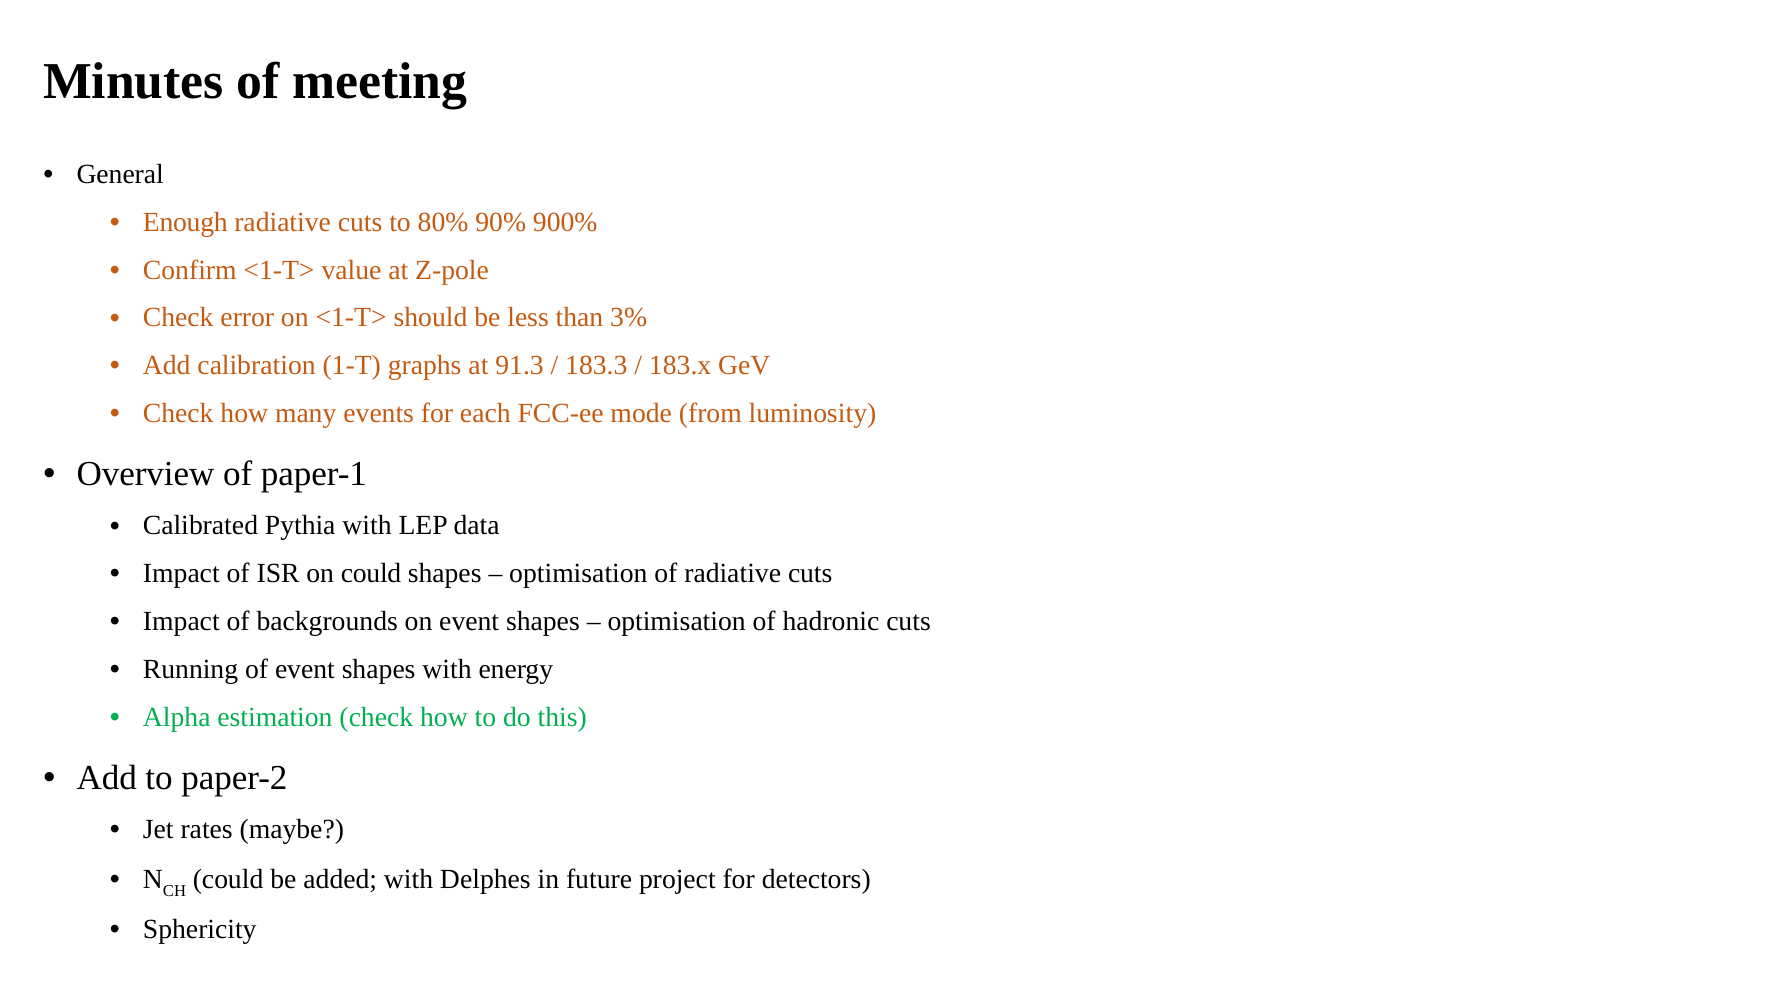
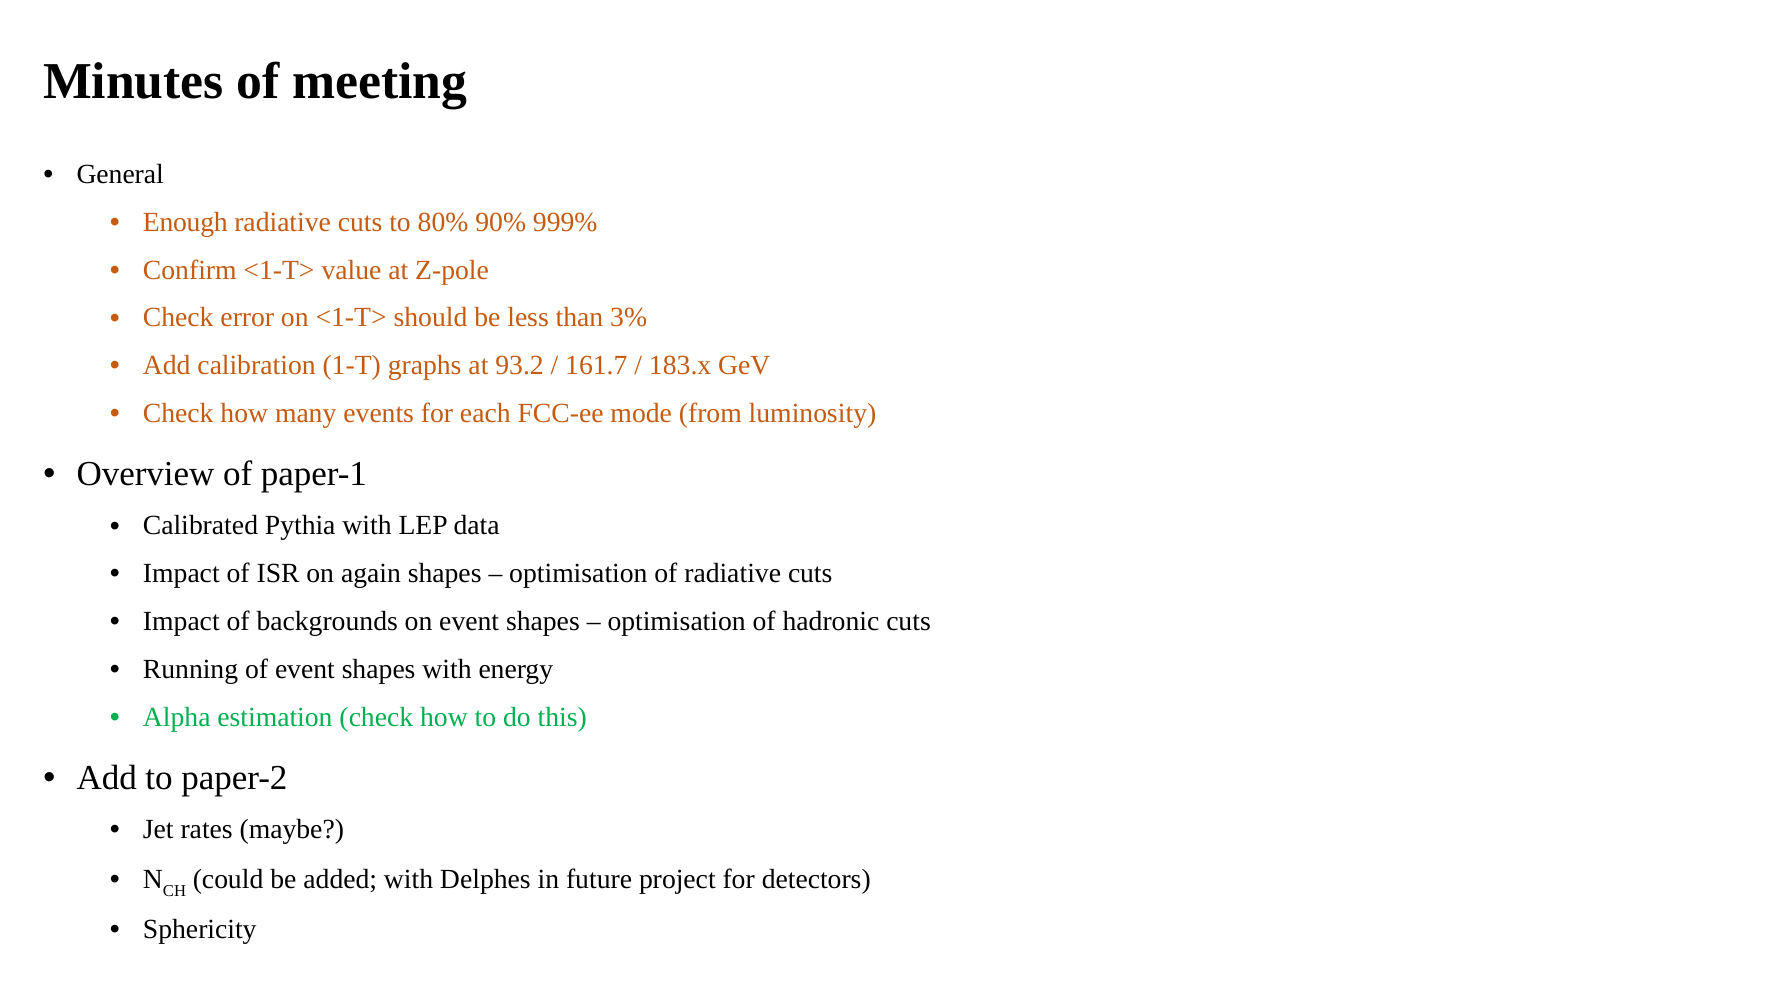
900%: 900% -> 999%
91.3: 91.3 -> 93.2
183.3: 183.3 -> 161.7
on could: could -> again
